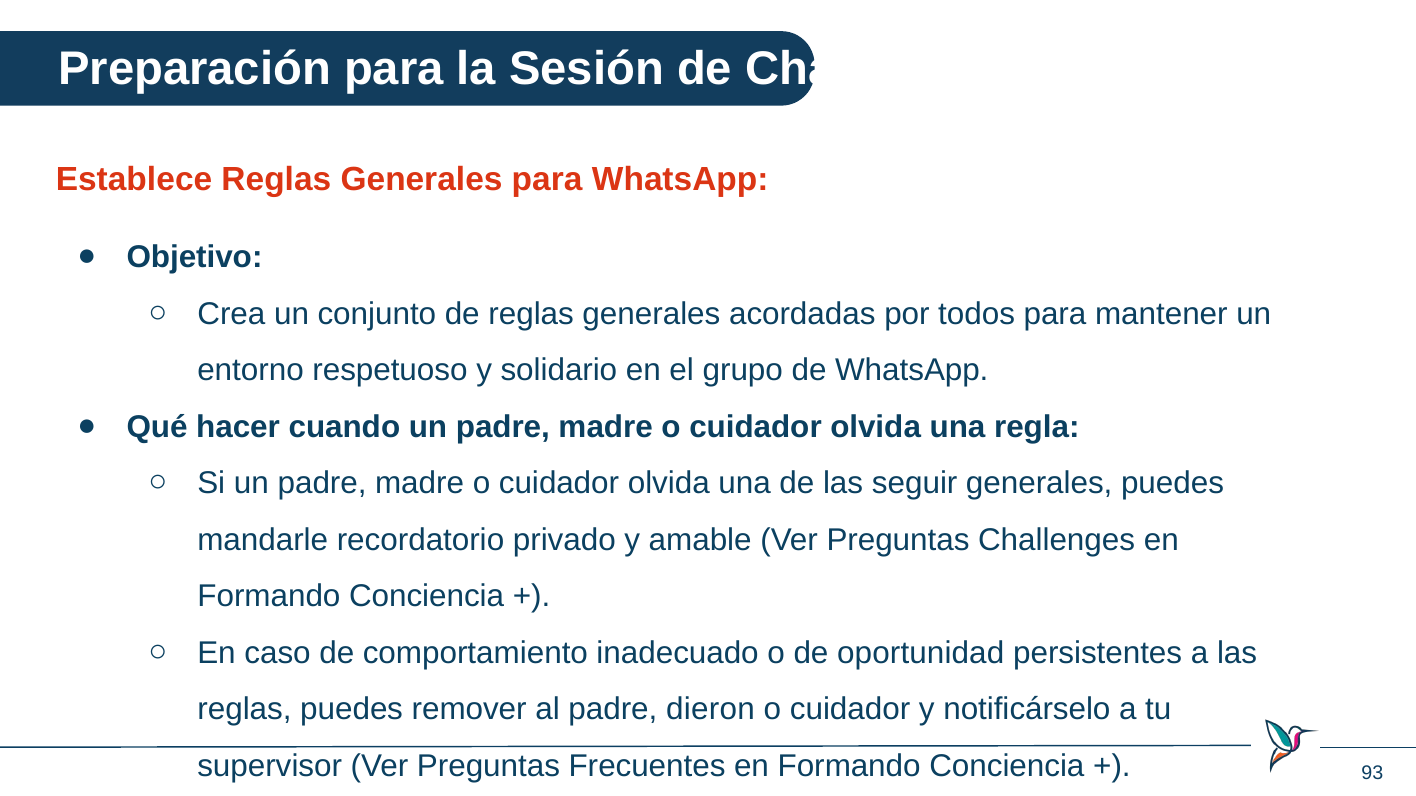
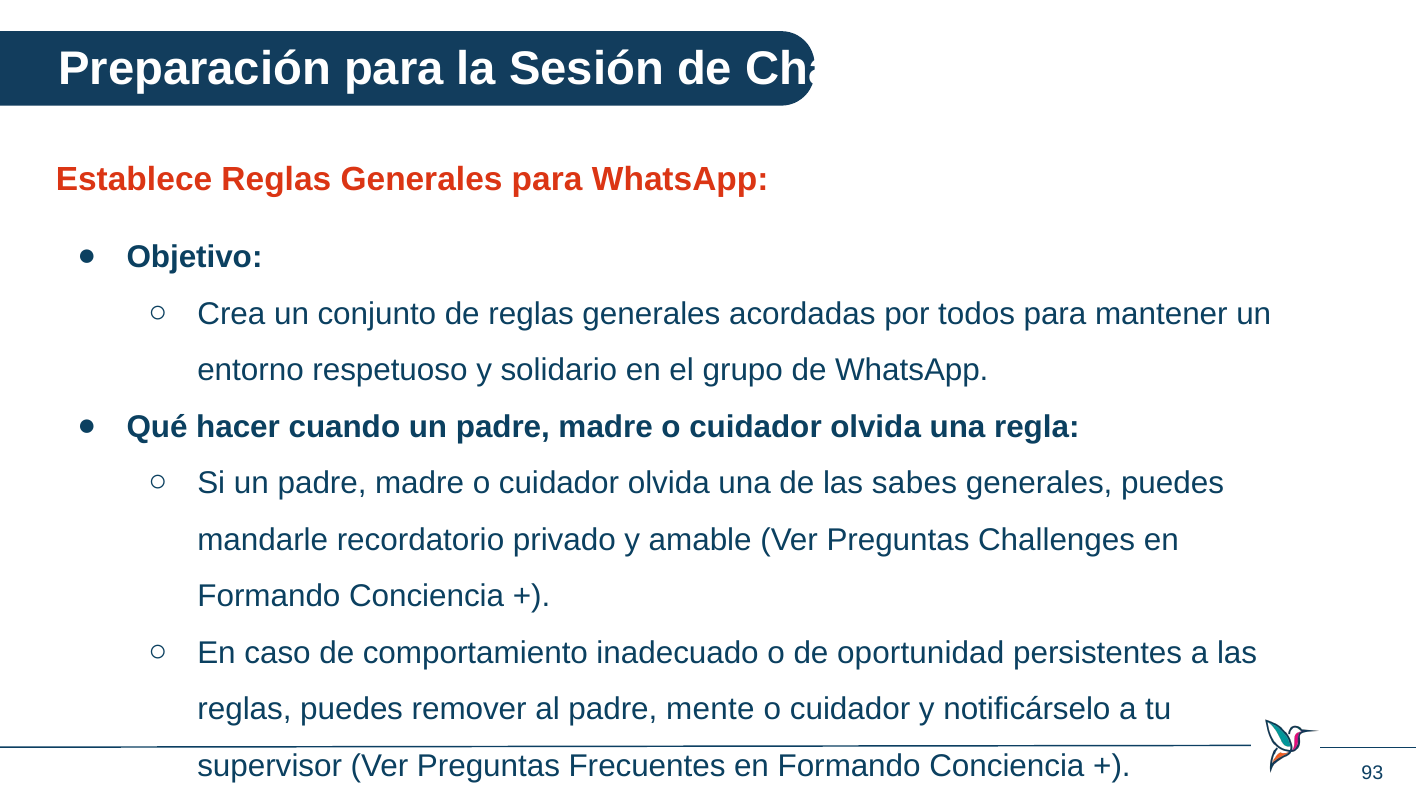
seguir: seguir -> sabes
dieron: dieron -> mente
